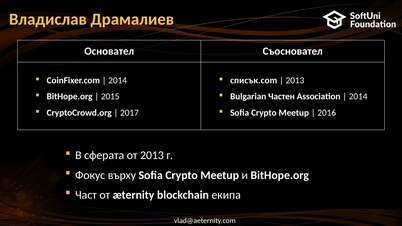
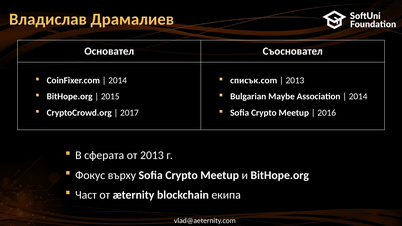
Частен: Частен -> Maybe
